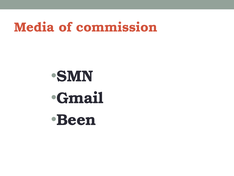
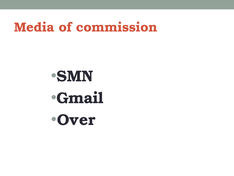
Been: Been -> Over
